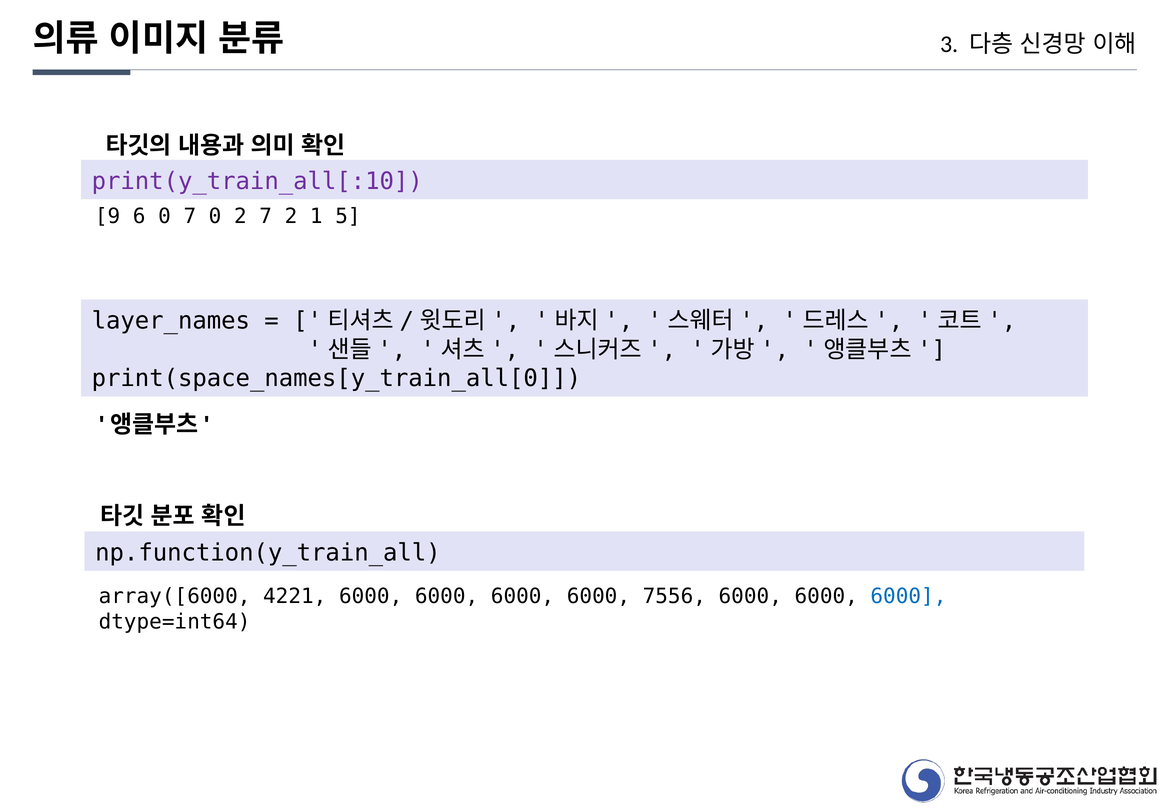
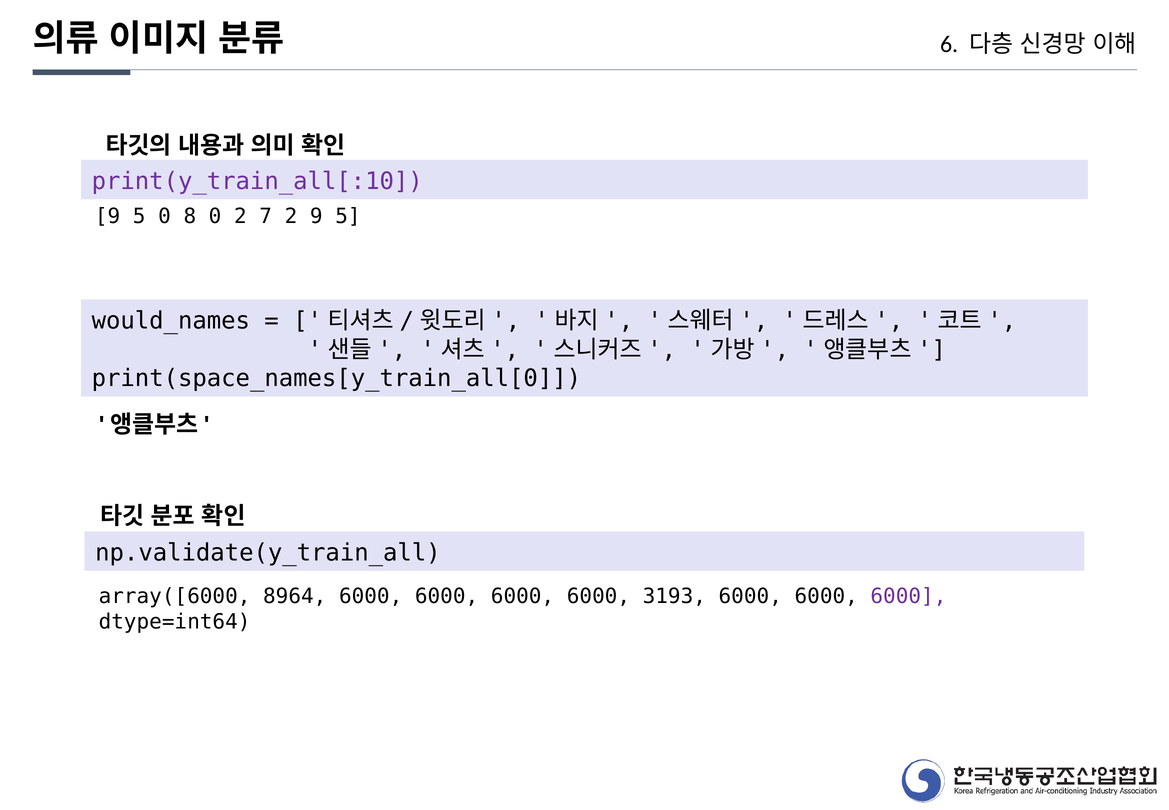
3: 3 -> 6
6 at (139, 216): 6 -> 5
0 7: 7 -> 8
2 1: 1 -> 9
layer_names: layer_names -> would_names
np.function(y_train_all: np.function(y_train_all -> np.validate(y_train_all
4221: 4221 -> 8964
7556: 7556 -> 3193
6000 at (908, 596) colour: blue -> purple
